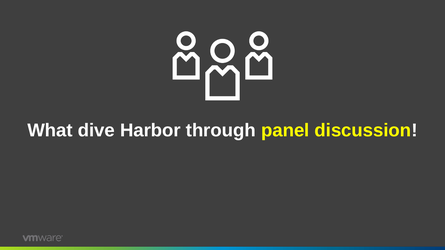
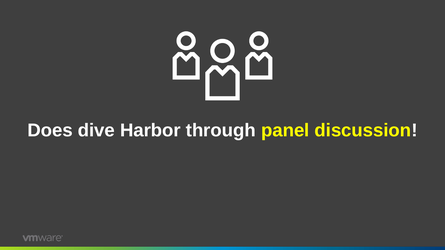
What: What -> Does
